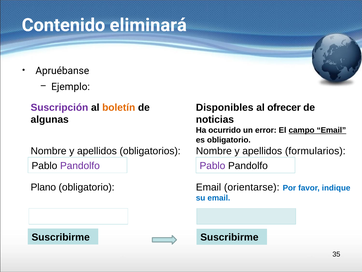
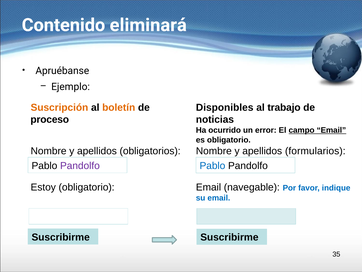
Suscripción colour: purple -> orange
ofrecer: ofrecer -> trabajo
algunas: algunas -> proceso
Pablo at (212, 166) colour: purple -> blue
Plano: Plano -> Estoy
orientarse: orientarse -> navegable
